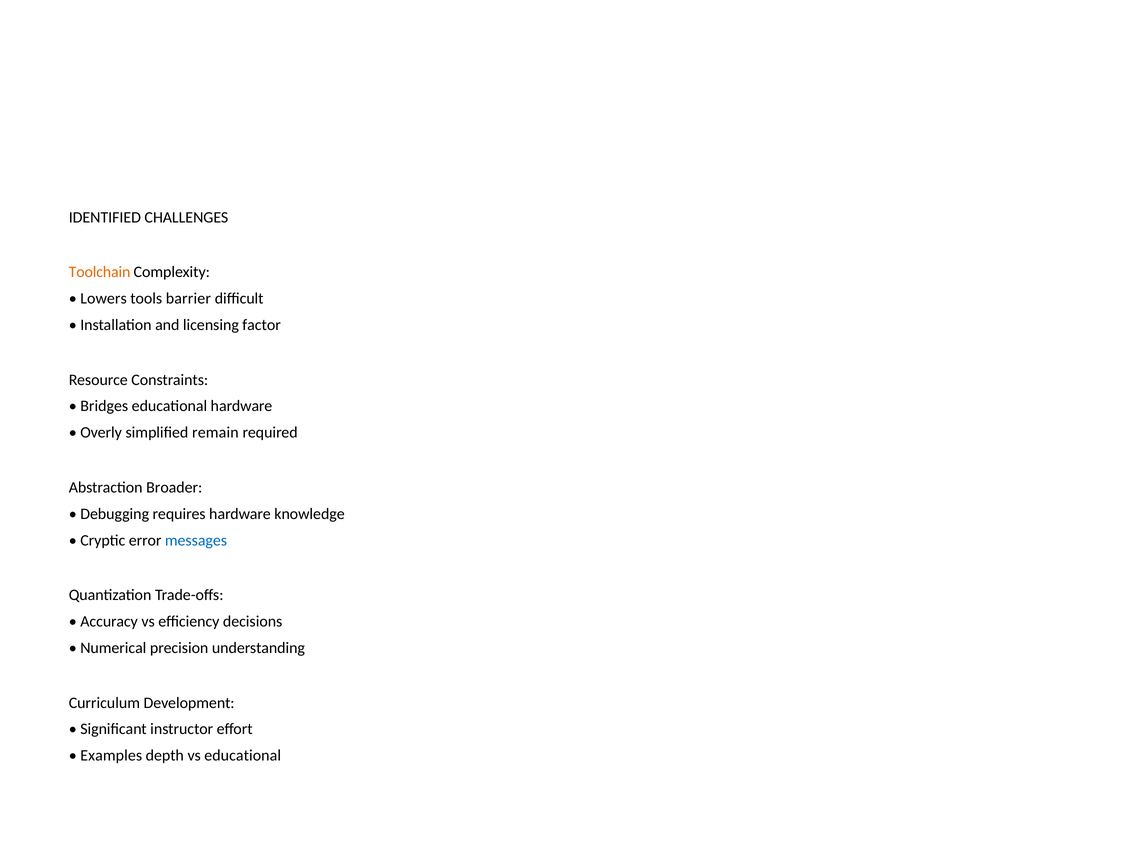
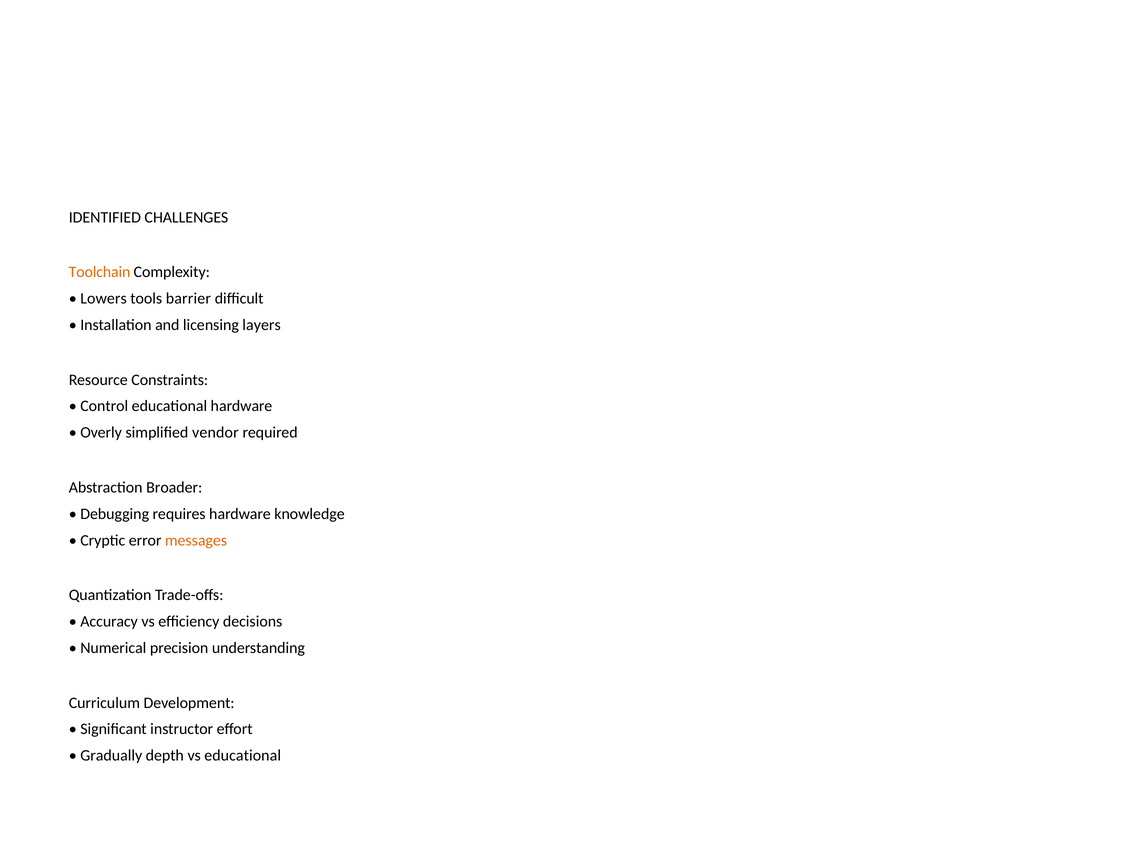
factor: factor -> layers
Bridges: Bridges -> Control
remain: remain -> vendor
messages colour: blue -> orange
Examples: Examples -> Gradually
